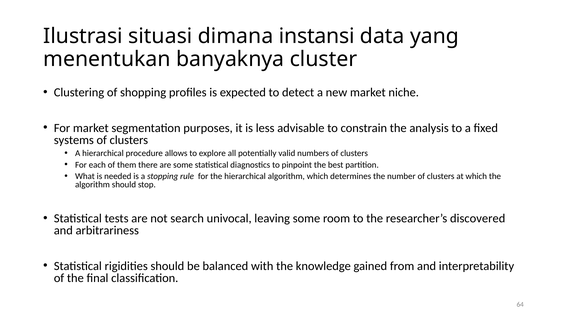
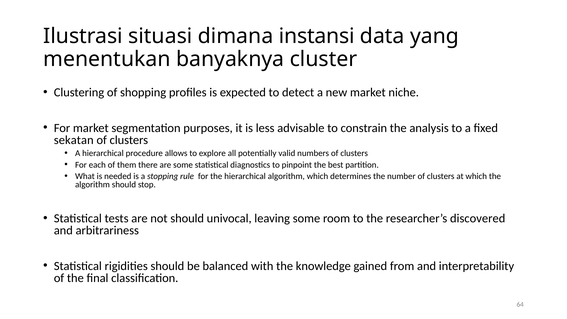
systems: systems -> sekatan
not search: search -> should
